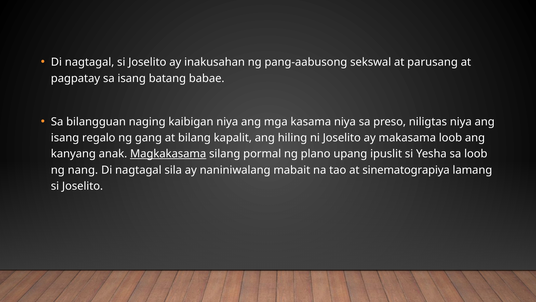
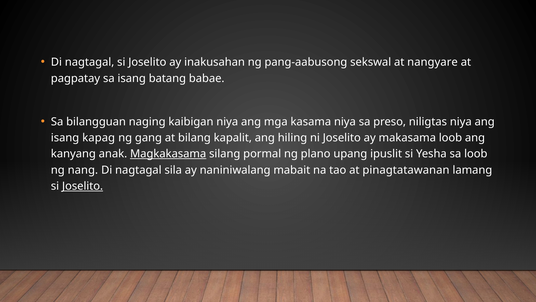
parusang: parusang -> nangyare
regalo: regalo -> kapag
sinematograpiya: sinematograpiya -> pinagtatawanan
Joselito at (83, 186) underline: none -> present
